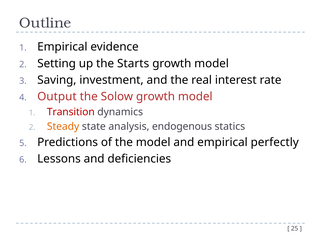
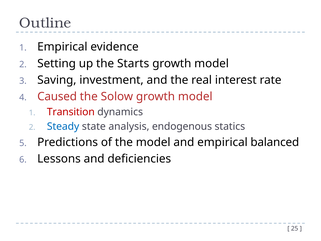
Output: Output -> Caused
Steady colour: orange -> blue
perfectly: perfectly -> balanced
